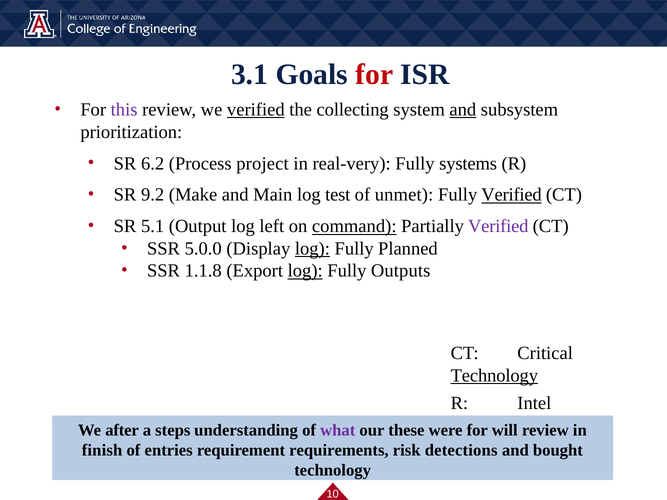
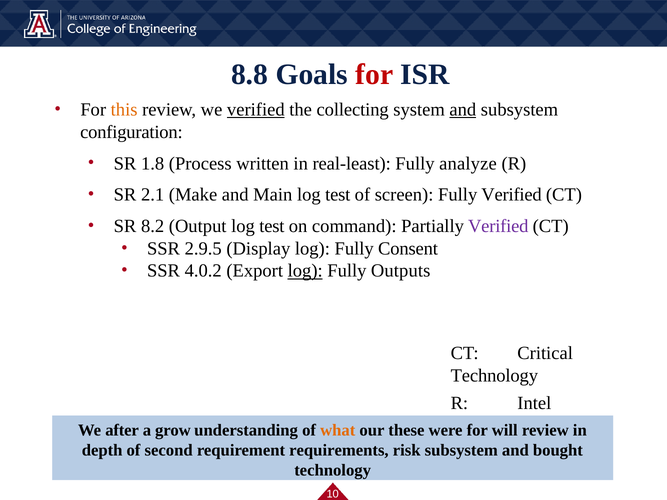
3.1: 3.1 -> 8.8
this colour: purple -> orange
prioritization: prioritization -> configuration
6.2: 6.2 -> 1.8
project: project -> written
real-very: real-very -> real-least
systems: systems -> analyze
9.2: 9.2 -> 2.1
unmet: unmet -> screen
Verified at (512, 195) underline: present -> none
5.1: 5.1 -> 8.2
Output log left: left -> test
command underline: present -> none
5.0.0: 5.0.0 -> 2.9.5
log at (312, 249) underline: present -> none
Planned: Planned -> Consent
1.1.8: 1.1.8 -> 4.0.2
Technology at (494, 376) underline: present -> none
steps: steps -> grow
what colour: purple -> orange
finish: finish -> depth
entries: entries -> second
risk detections: detections -> subsystem
